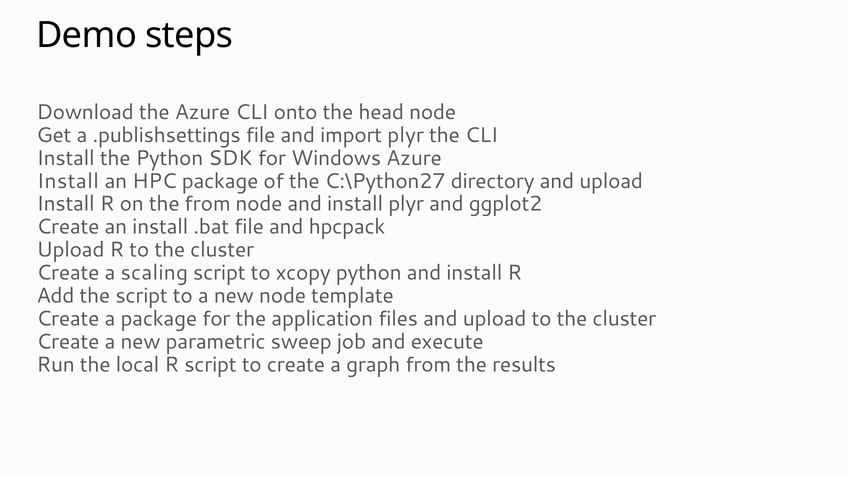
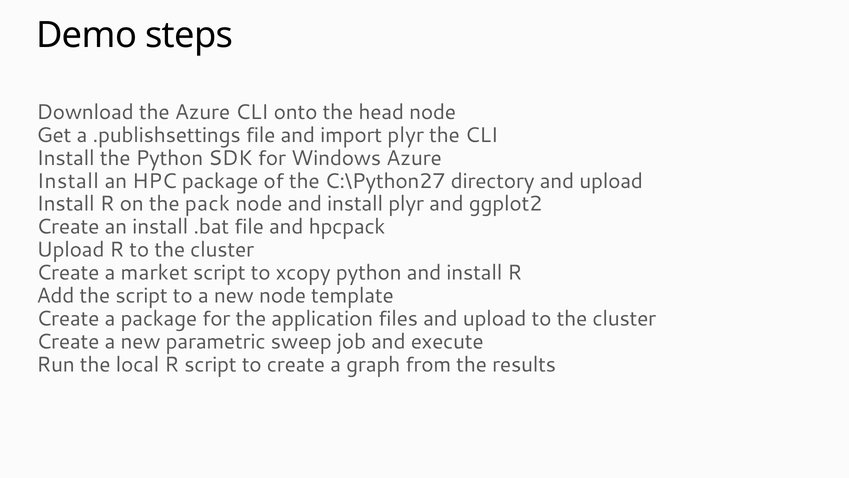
the from: from -> pack
scaling: scaling -> market
